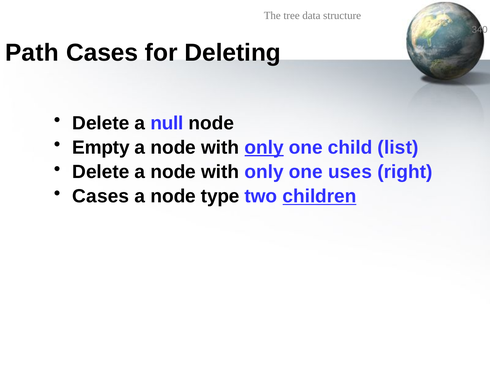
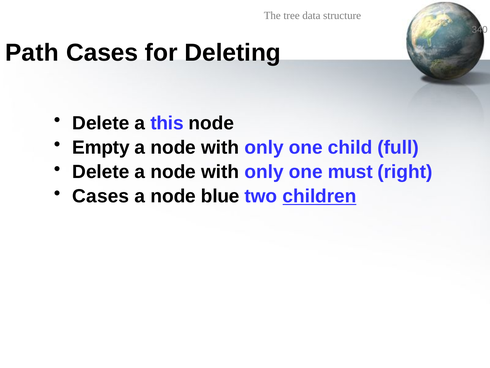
null: null -> this
only at (264, 147) underline: present -> none
list: list -> full
uses: uses -> must
type: type -> blue
